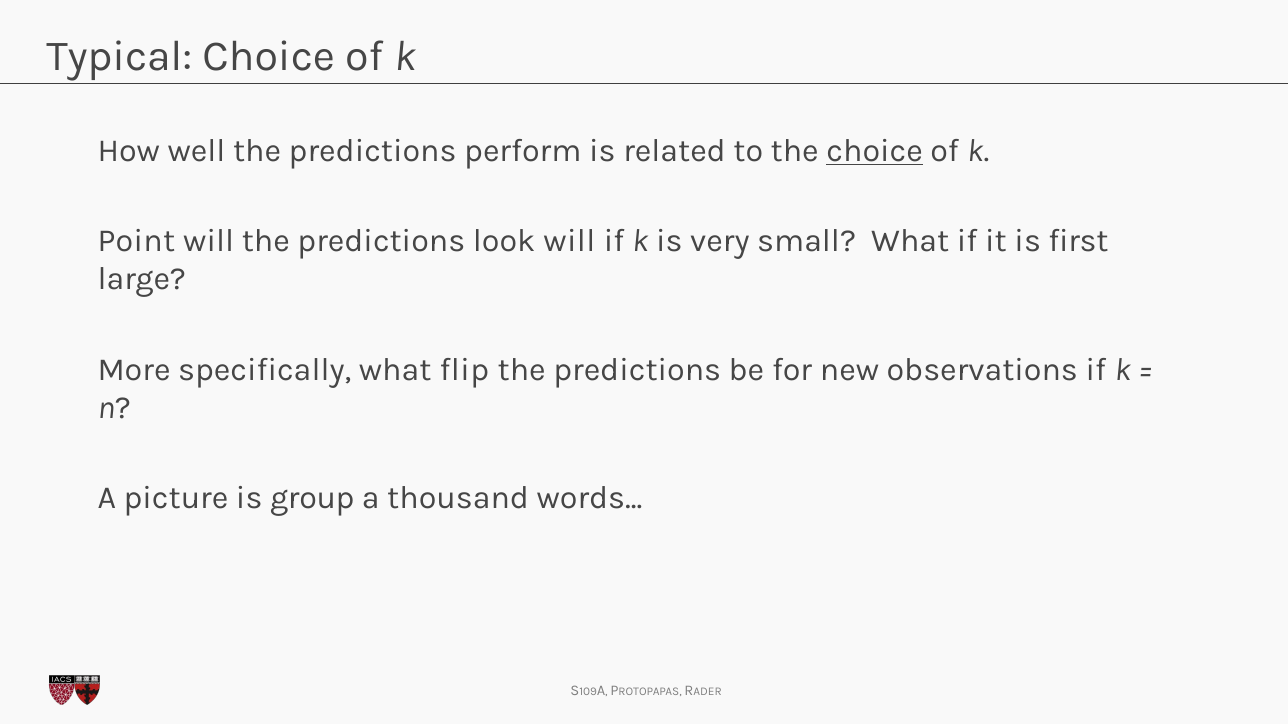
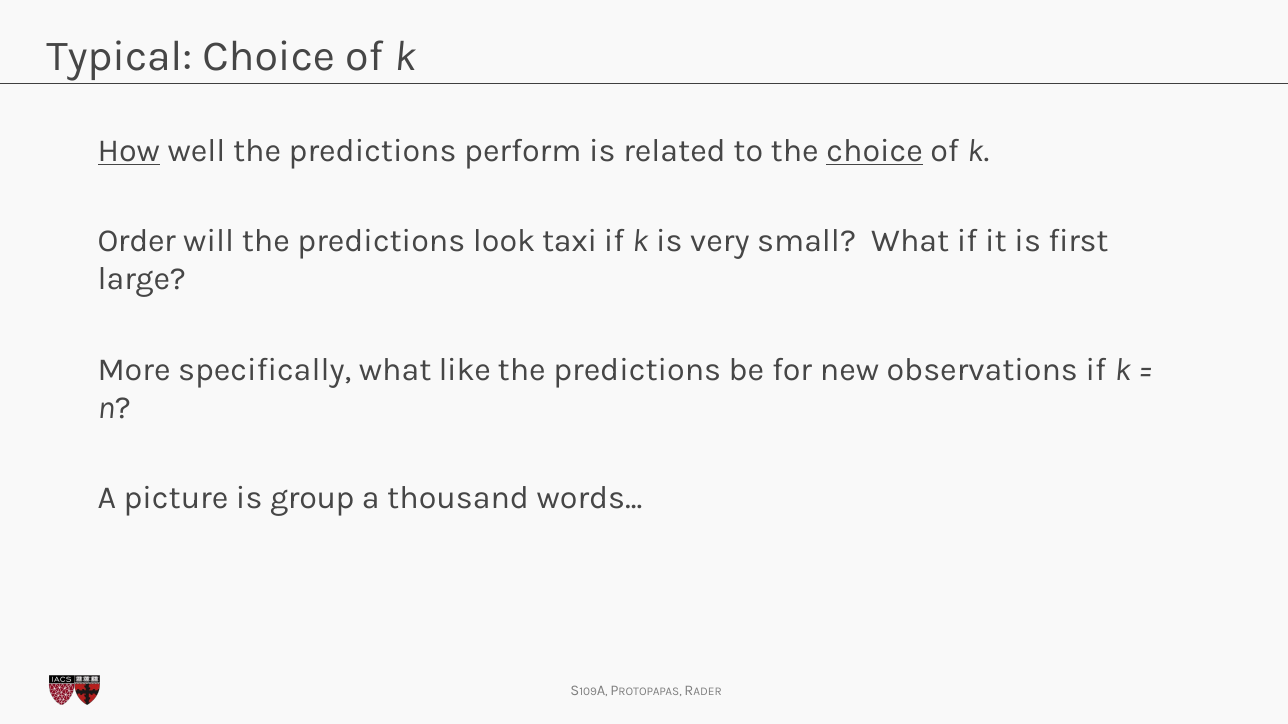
How underline: none -> present
Point: Point -> Order
look will: will -> taxi
flip: flip -> like
